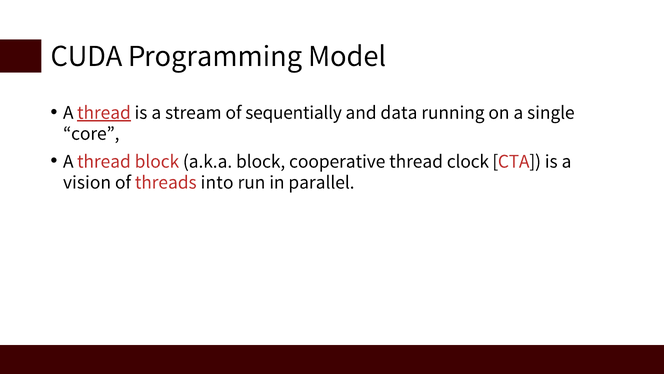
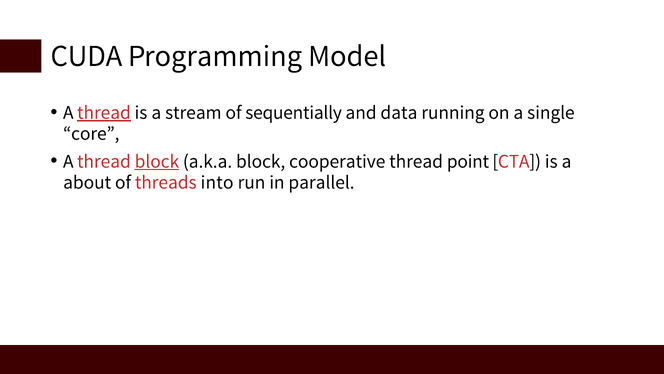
block at (157, 161) underline: none -> present
clock: clock -> point
vision: vision -> about
